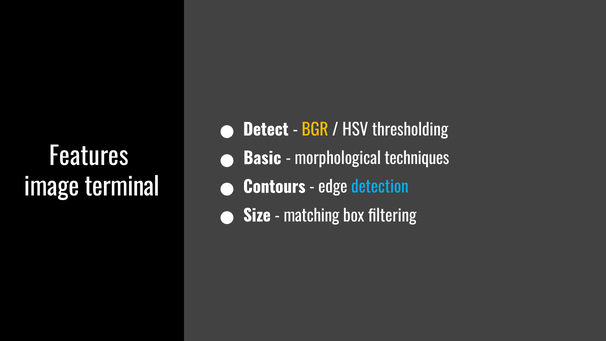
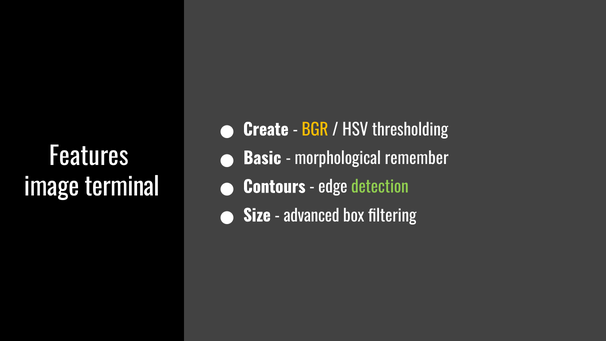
Detect: Detect -> Create
techniques: techniques -> remember
detection colour: light blue -> light green
matching: matching -> advanced
